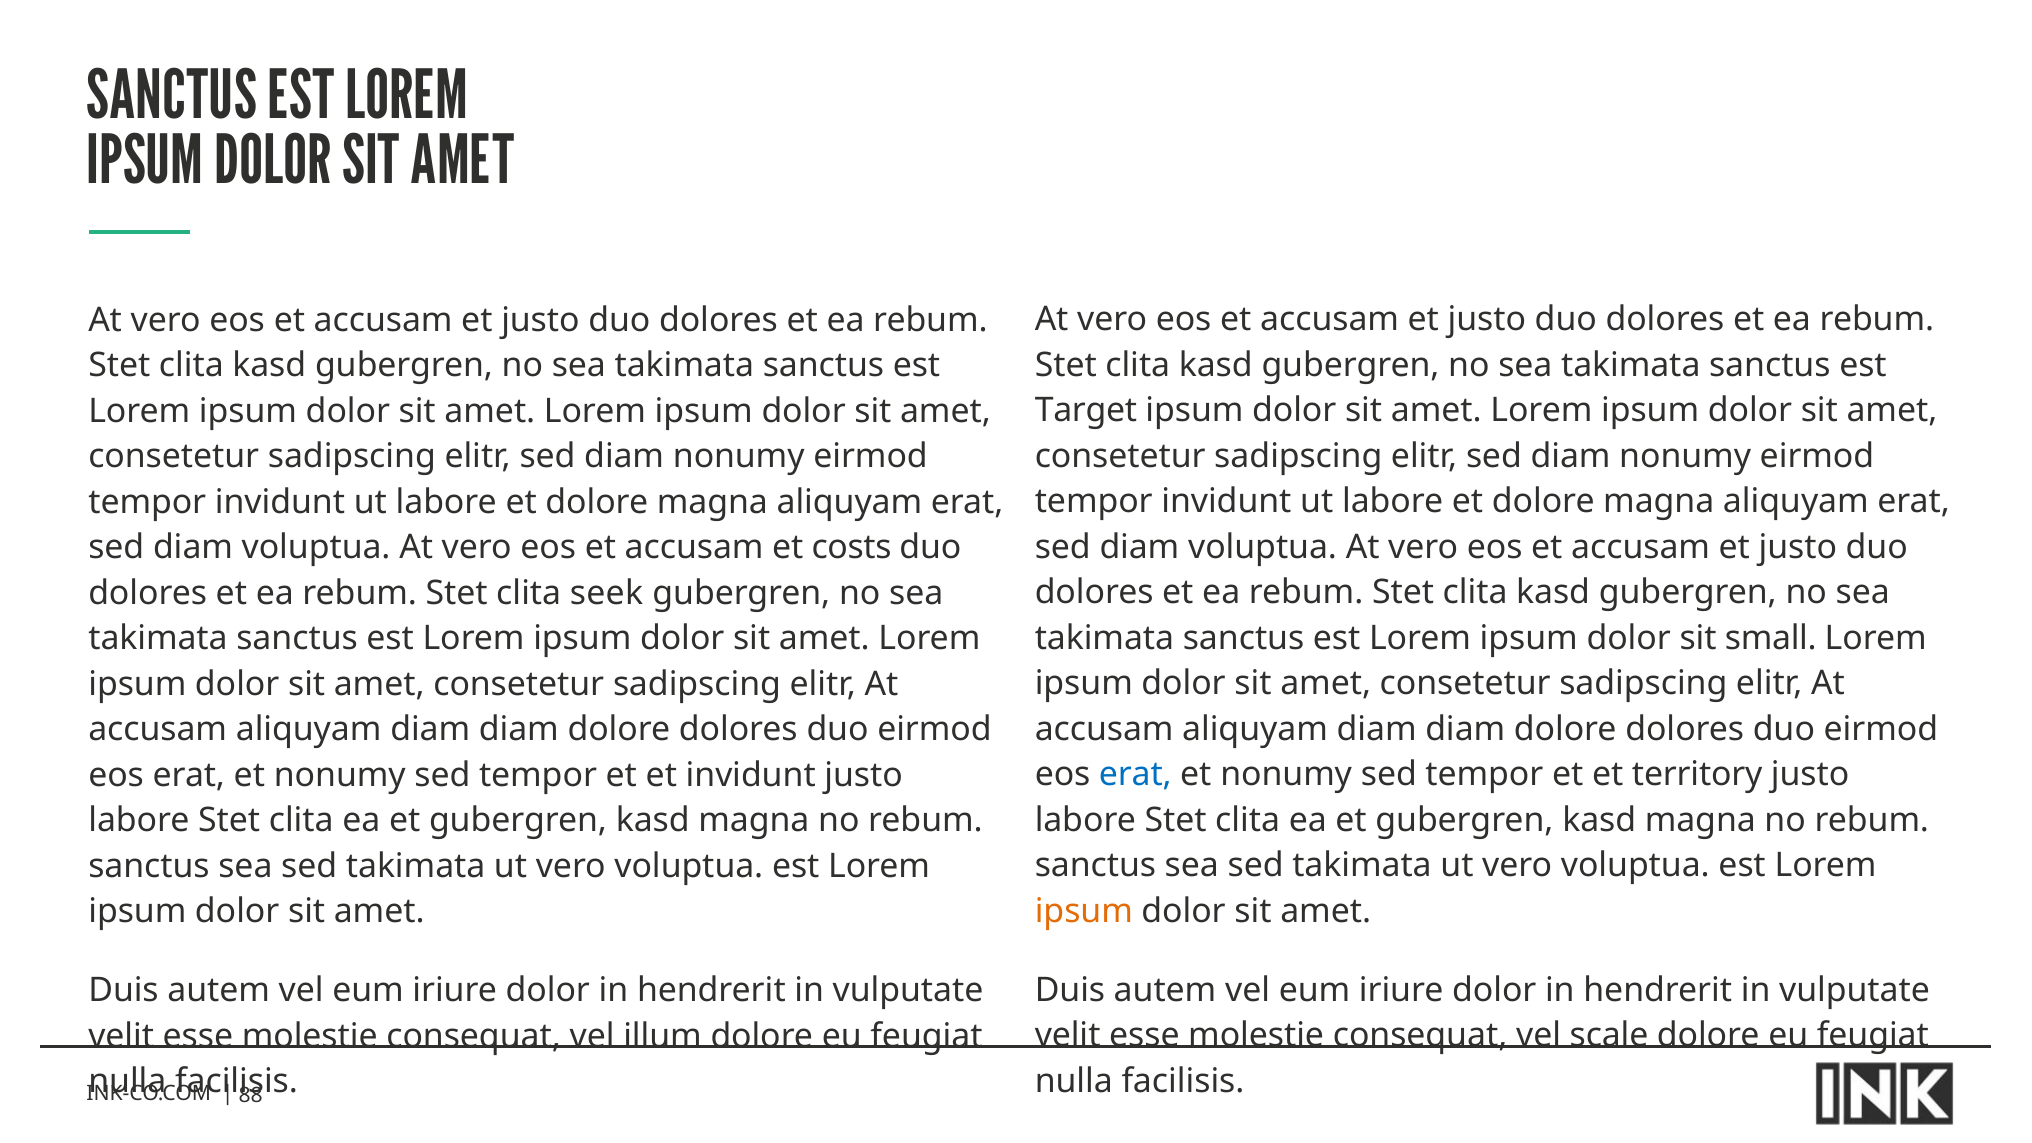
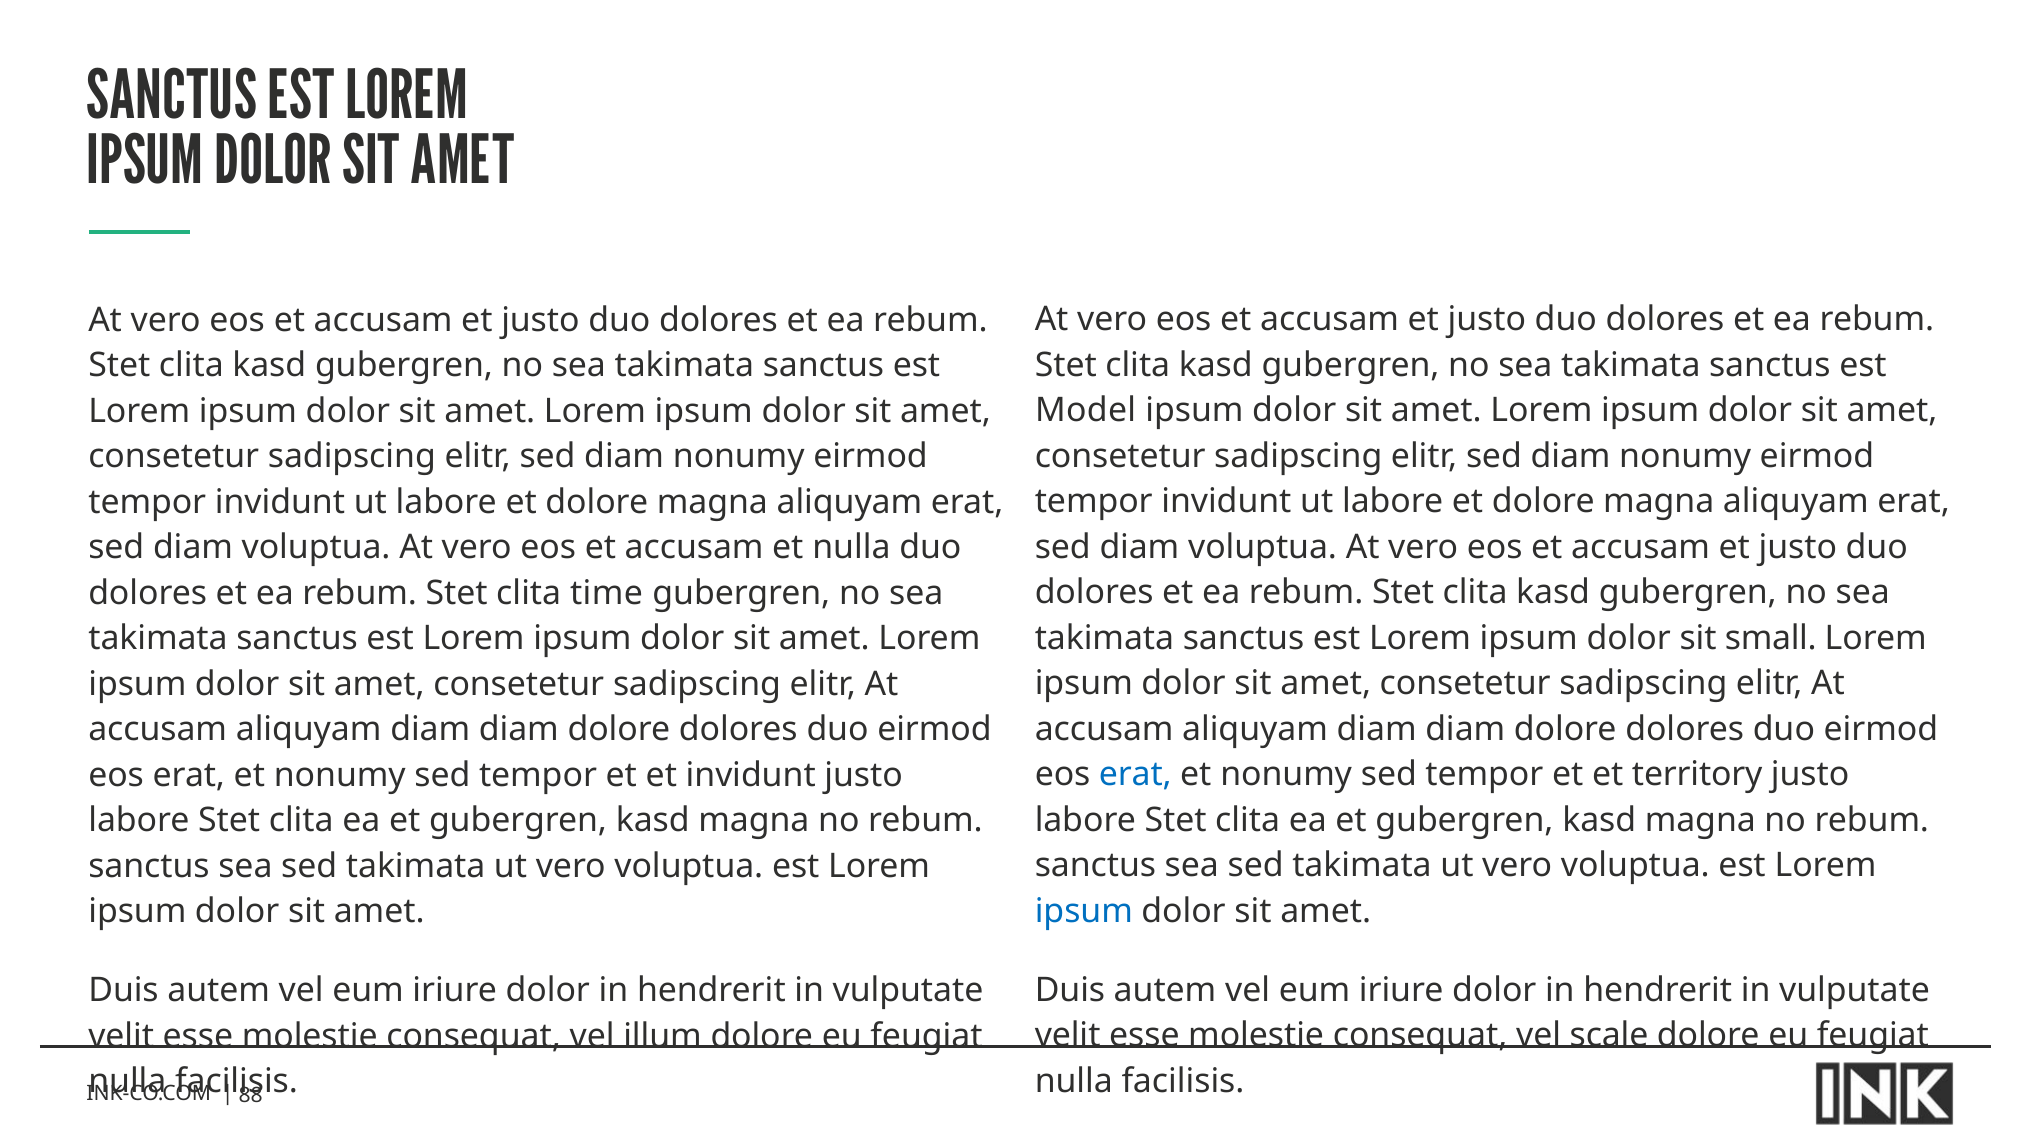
Target: Target -> Model
et costs: costs -> nulla
seek: seek -> time
ipsum at (1084, 911) colour: orange -> blue
